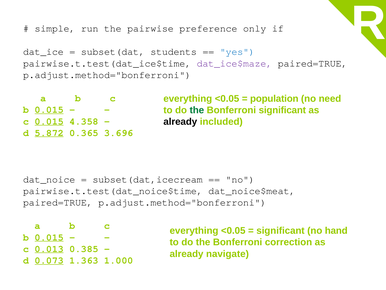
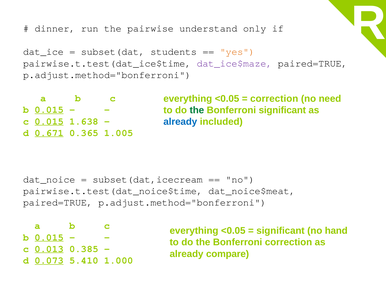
simple: simple -> dinner
preference: preference -> understand
yes colour: blue -> orange
population at (274, 98): population -> correction
already at (180, 122) colour: black -> blue
4.358: 4.358 -> 1.638
5.872: 5.872 -> 0.671
3.696: 3.696 -> 1.005
navigate: navigate -> compare
1.363: 1.363 -> 5.410
